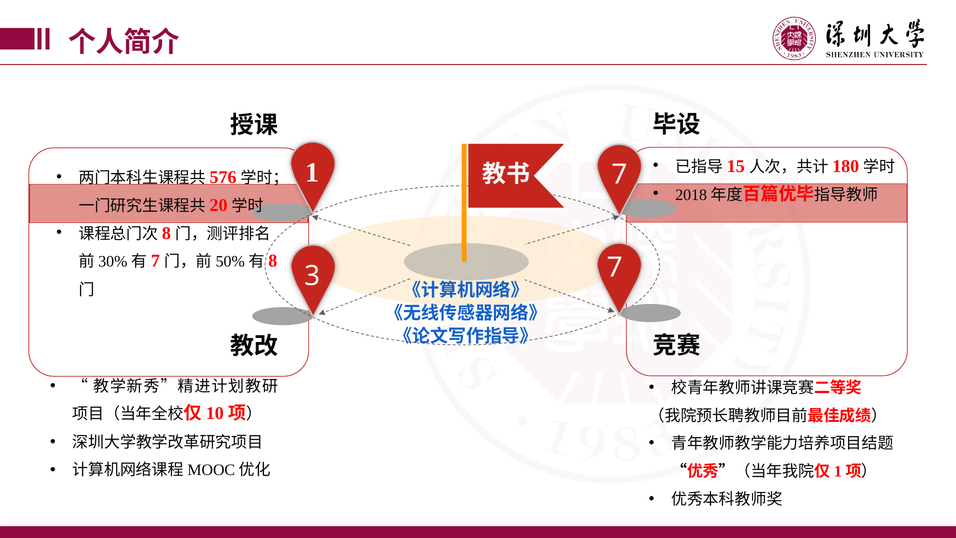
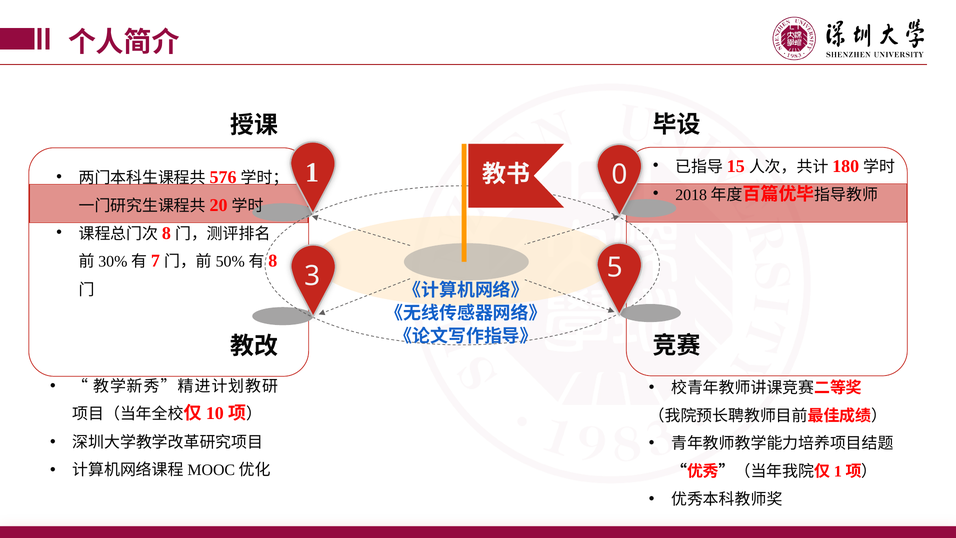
7 at (619, 175): 7 -> 0
3 7: 7 -> 5
